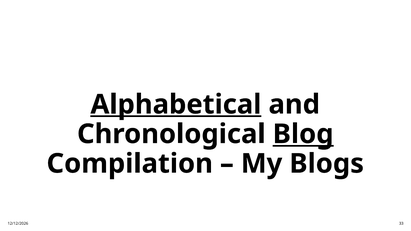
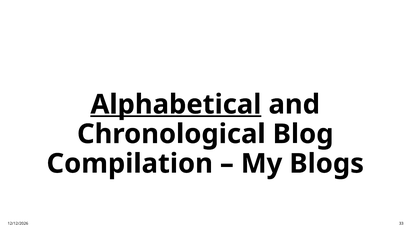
Blog underline: present -> none
